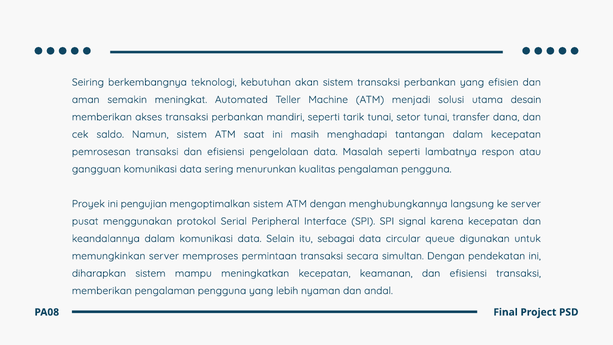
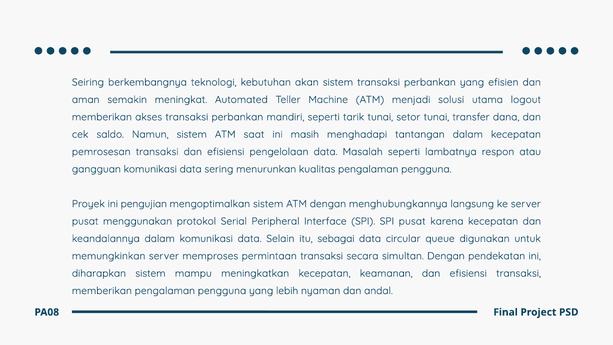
desain: desain -> logout
SPI signal: signal -> pusat
